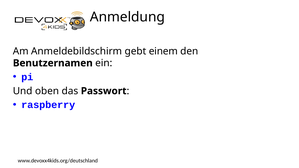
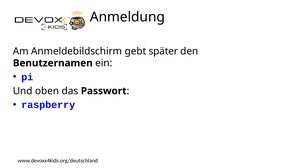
einem: einem -> später
